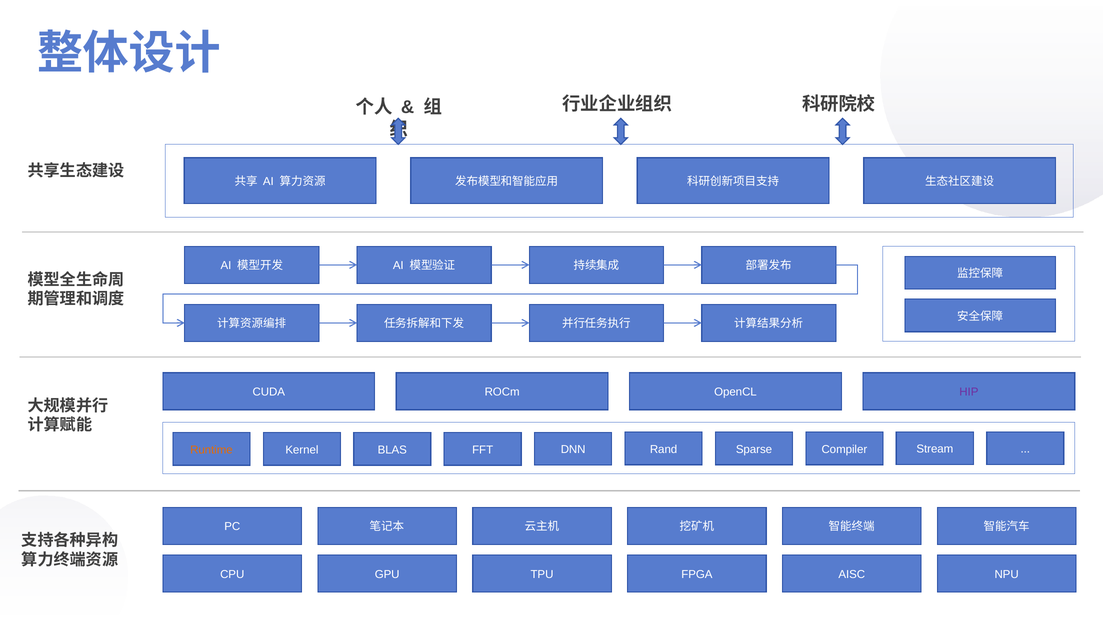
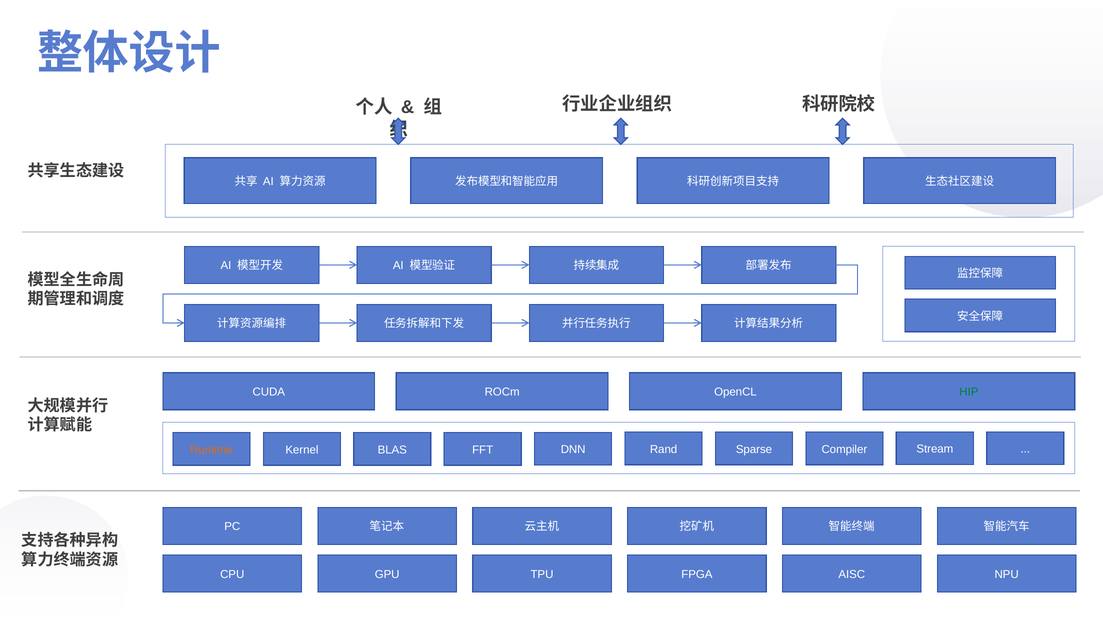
HIP colour: purple -> green
